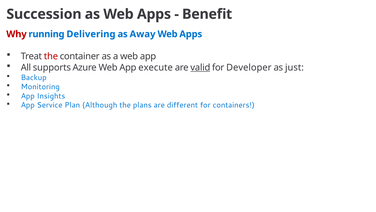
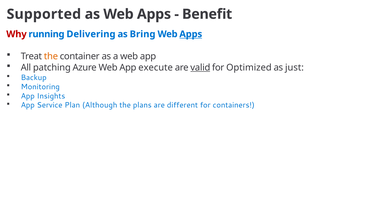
Succession: Succession -> Supported
Away: Away -> Bring
Apps at (191, 34) underline: none -> present
the at (51, 56) colour: red -> orange
supports: supports -> patching
Developer: Developer -> Optimized
